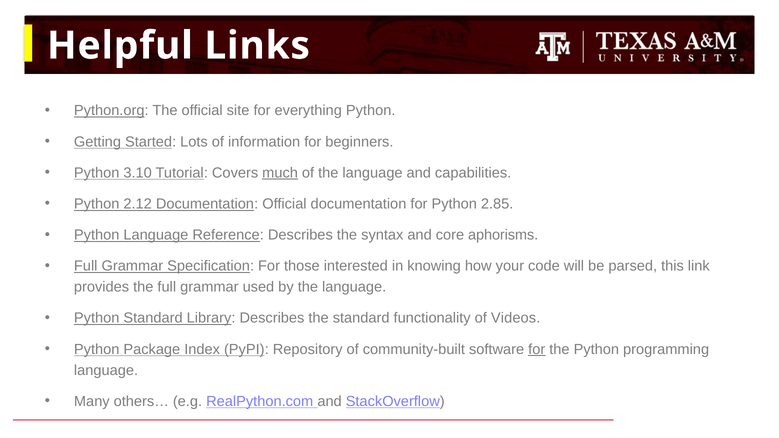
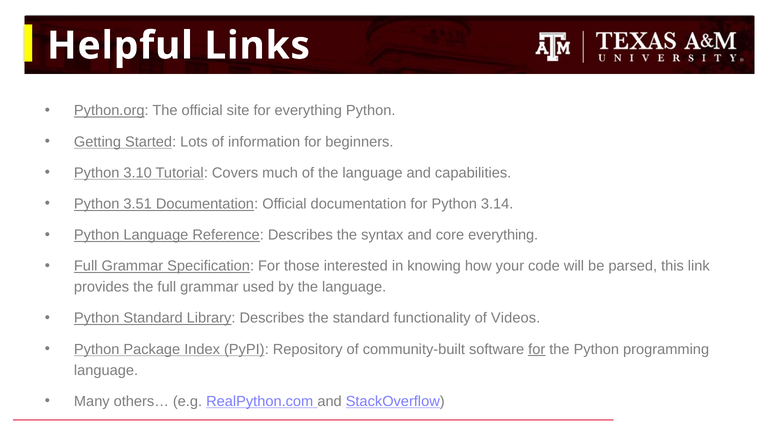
much underline: present -> none
2.12: 2.12 -> 3.51
2.85: 2.85 -> 3.14
core aphorisms: aphorisms -> everything
